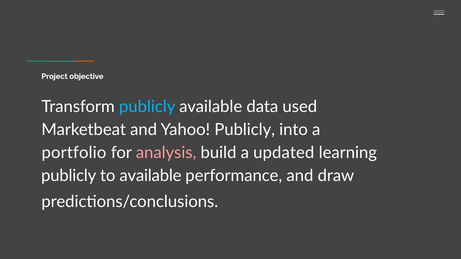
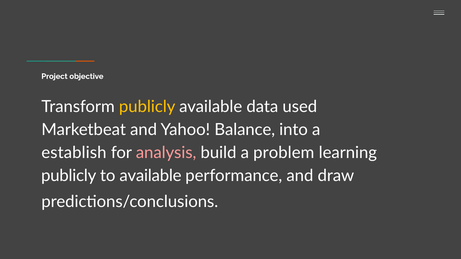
publicly at (147, 107) colour: light blue -> yellow
Yahoo Publicly: Publicly -> Balance
portfolio: portfolio -> establish
updated: updated -> problem
